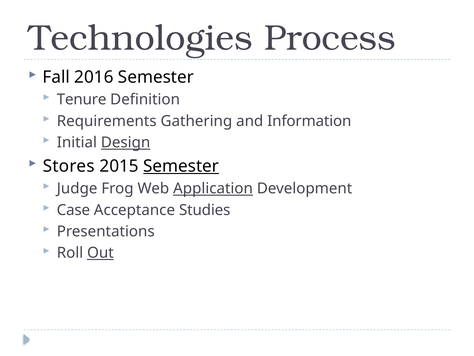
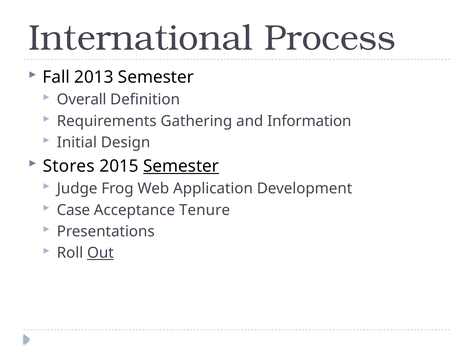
Technologies: Technologies -> International
2016: 2016 -> 2013
Tenure: Tenure -> Overall
Design underline: present -> none
Application underline: present -> none
Studies: Studies -> Tenure
